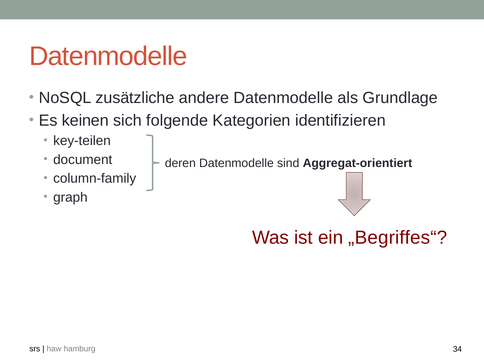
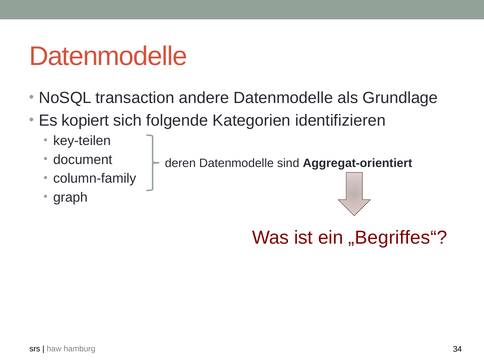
zusätzliche: zusätzliche -> transaction
keinen: keinen -> kopiert
